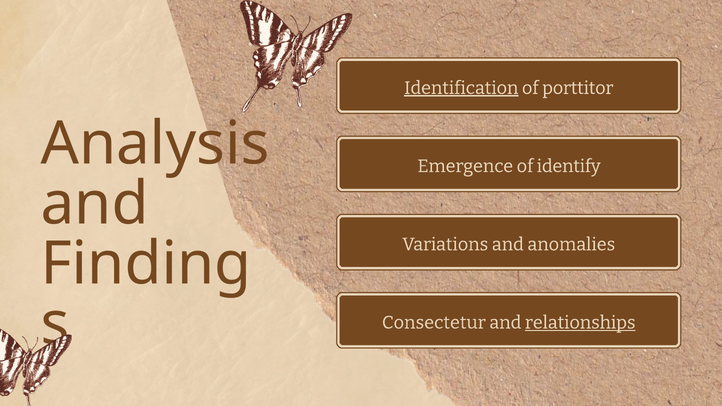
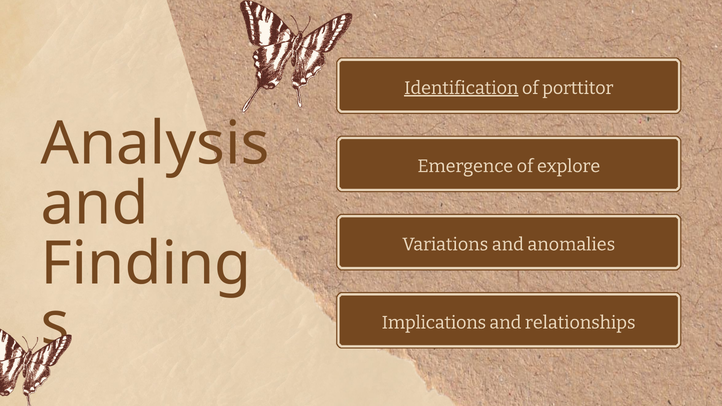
identify: identify -> explore
Consectetur: Consectetur -> Implications
relationships underline: present -> none
